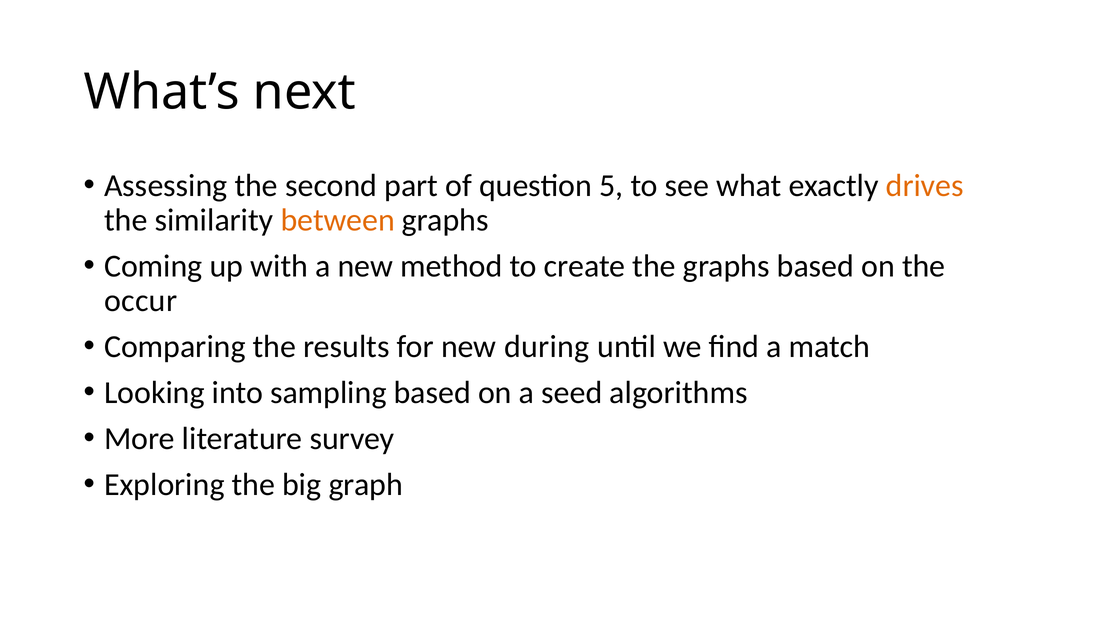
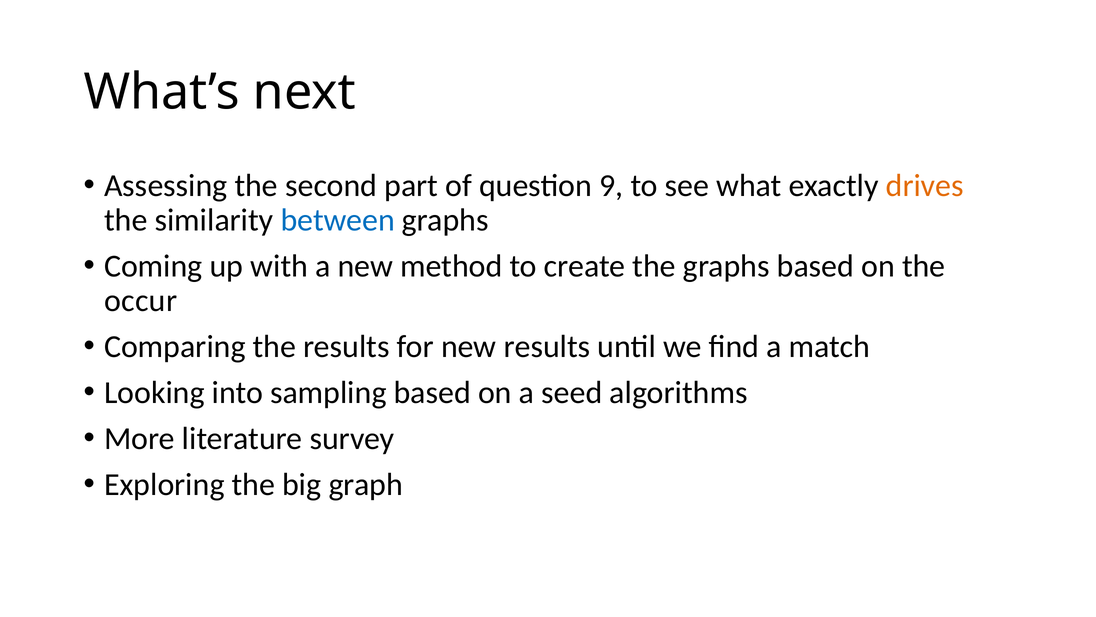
5: 5 -> 9
between colour: orange -> blue
new during: during -> results
